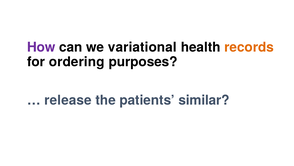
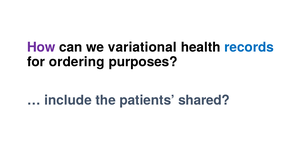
records colour: orange -> blue
release: release -> include
similar: similar -> shared
